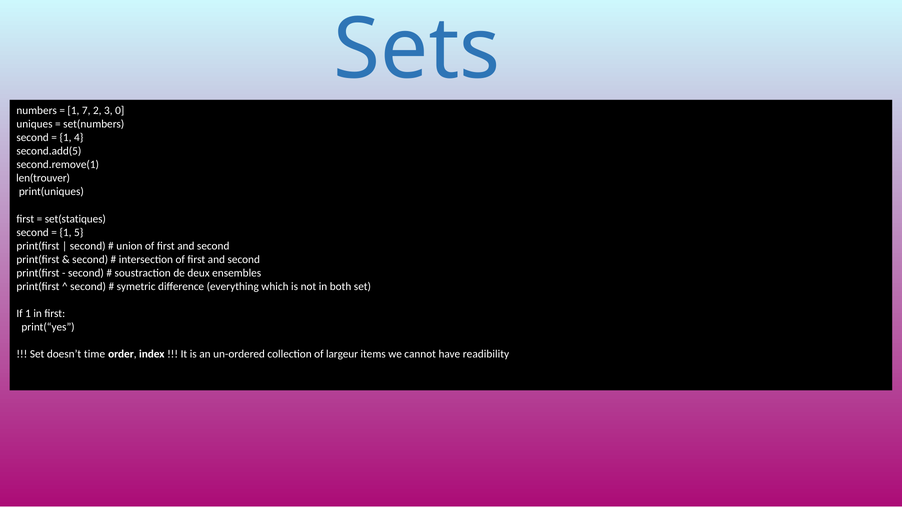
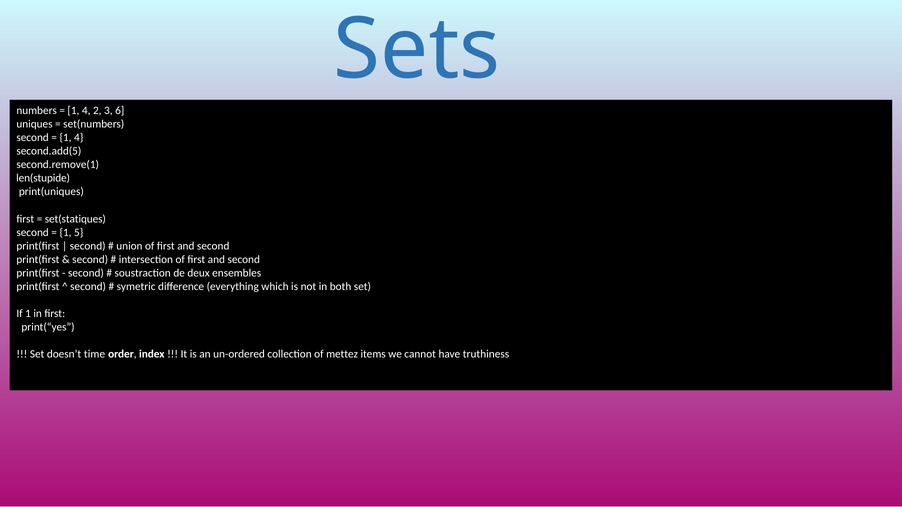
7 at (86, 111): 7 -> 4
0: 0 -> 6
len(trouver: len(trouver -> len(stupide
largeur: largeur -> mettez
readibility: readibility -> truthiness
